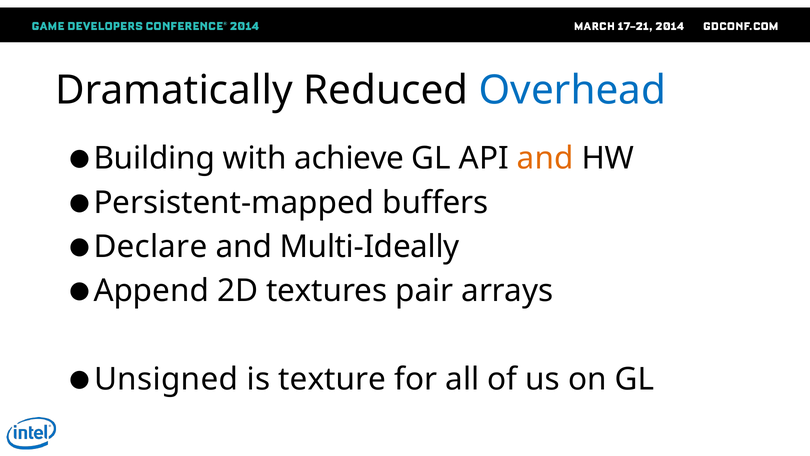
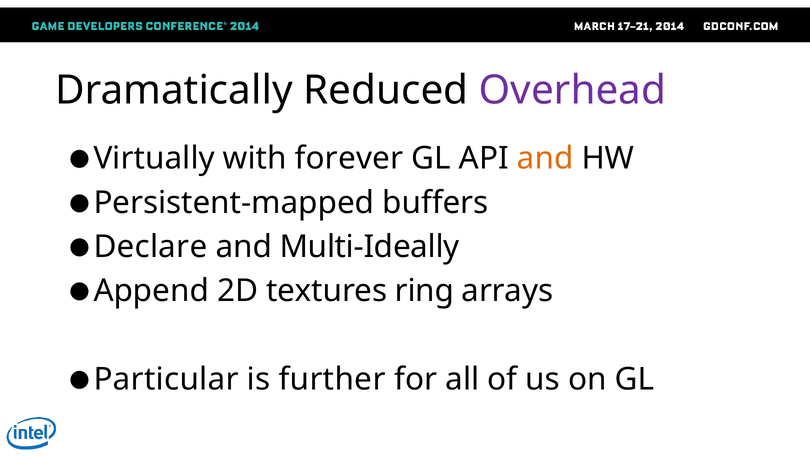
Overhead colour: blue -> purple
Building: Building -> Virtually
achieve: achieve -> forever
pair: pair -> ring
Unsigned: Unsigned -> Particular
texture: texture -> further
